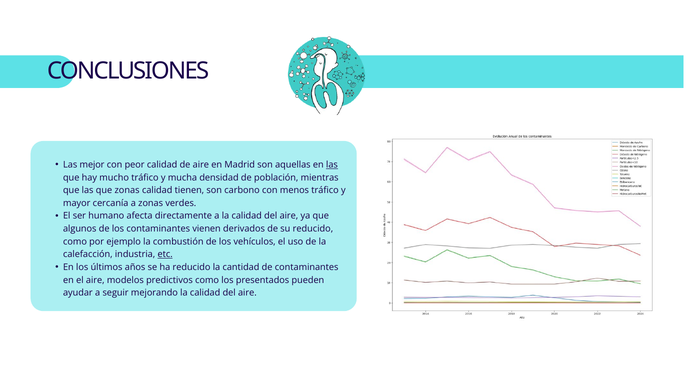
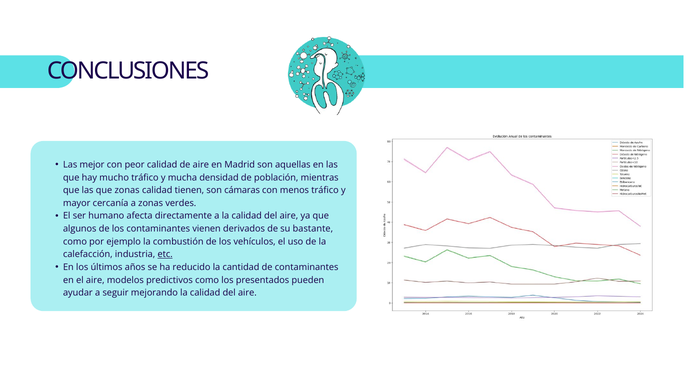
las at (332, 165) underline: present -> none
carbono: carbono -> cámaras
su reducido: reducido -> bastante
